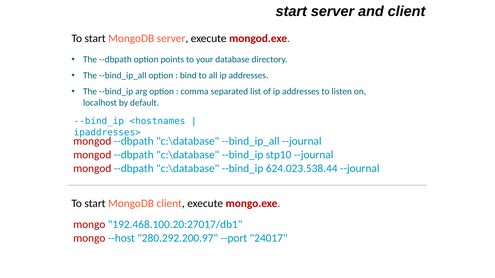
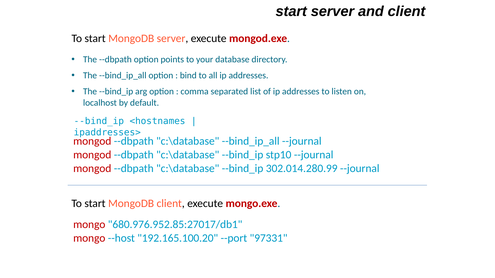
624.023.538.44: 624.023.538.44 -> 302.014.280.99
192.468.100.20:27017/db1: 192.468.100.20:27017/db1 -> 680.976.952.85:27017/db1
280.292.200.97: 280.292.200.97 -> 192.165.100.20
24017: 24017 -> 97331
